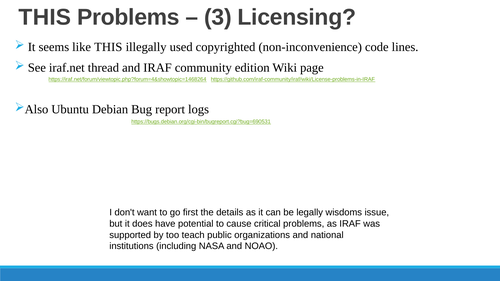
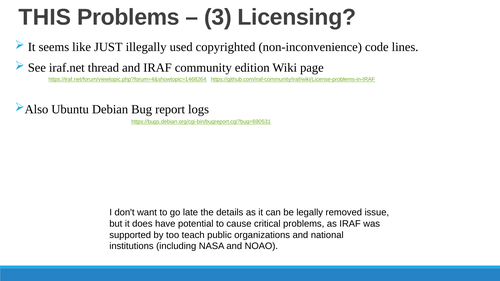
like THIS: THIS -> JUST
first: first -> late
wisdoms: wisdoms -> removed
